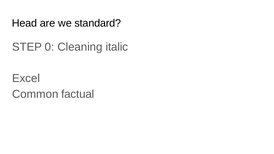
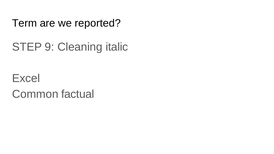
Head: Head -> Term
standard: standard -> reported
0: 0 -> 9
